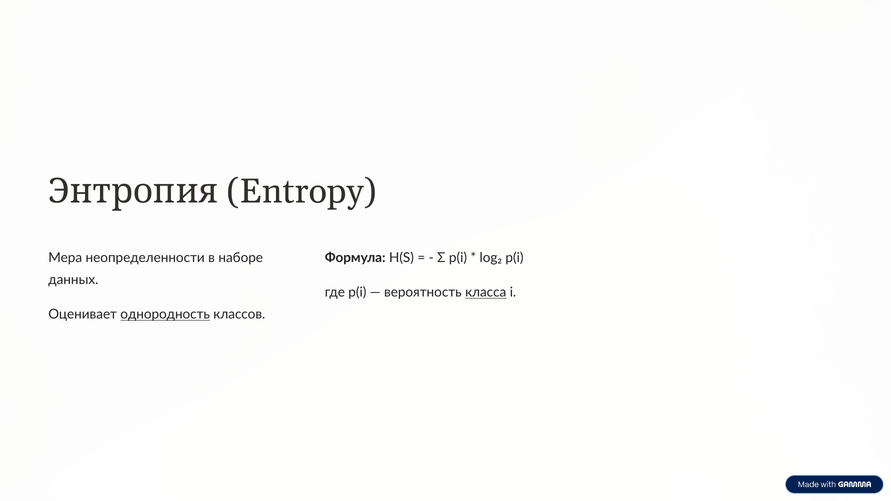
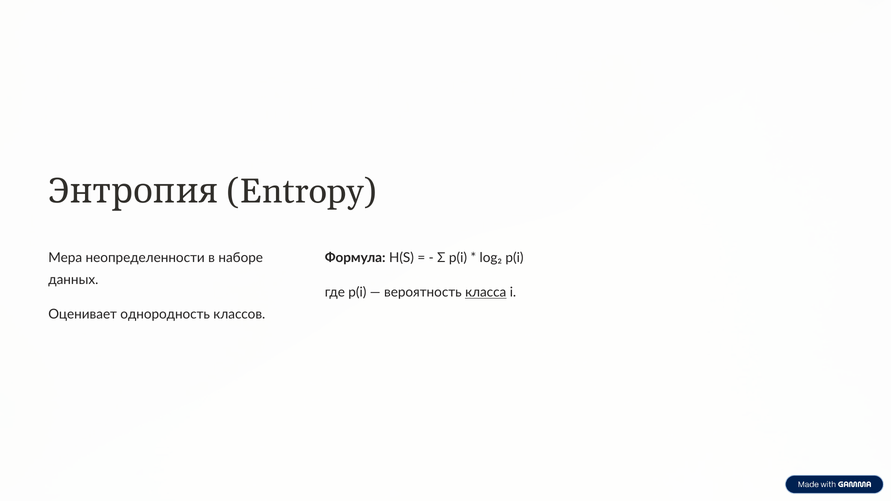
однородность underline: present -> none
